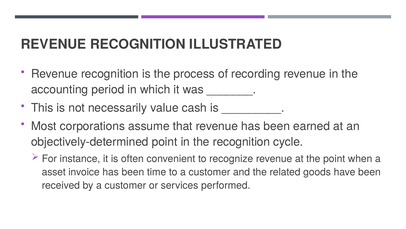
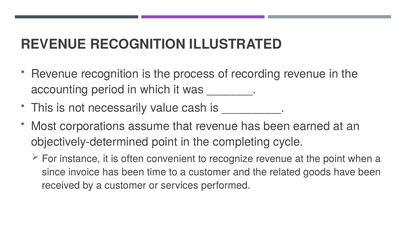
the recognition: recognition -> completing
asset: asset -> since
